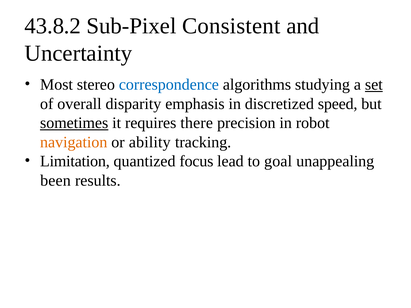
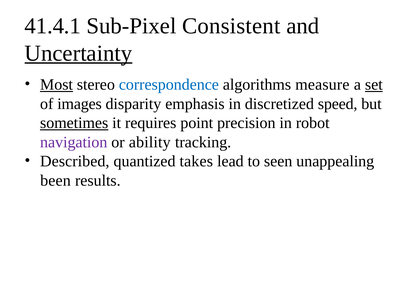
43.8.2: 43.8.2 -> 41.4.1
Uncertainty underline: none -> present
Most underline: none -> present
studying: studying -> measure
overall: overall -> images
there: there -> point
navigation colour: orange -> purple
Limitation: Limitation -> Described
focus: focus -> takes
goal: goal -> seen
